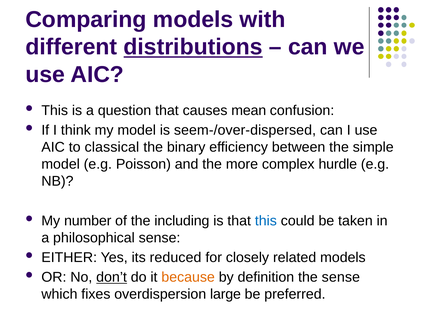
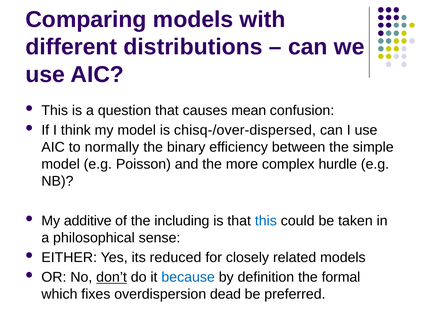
distributions underline: present -> none
seem-/over-dispersed: seem-/over-dispersed -> chisq-/over-dispersed
classical: classical -> normally
number: number -> additive
because colour: orange -> blue
the sense: sense -> formal
large: large -> dead
